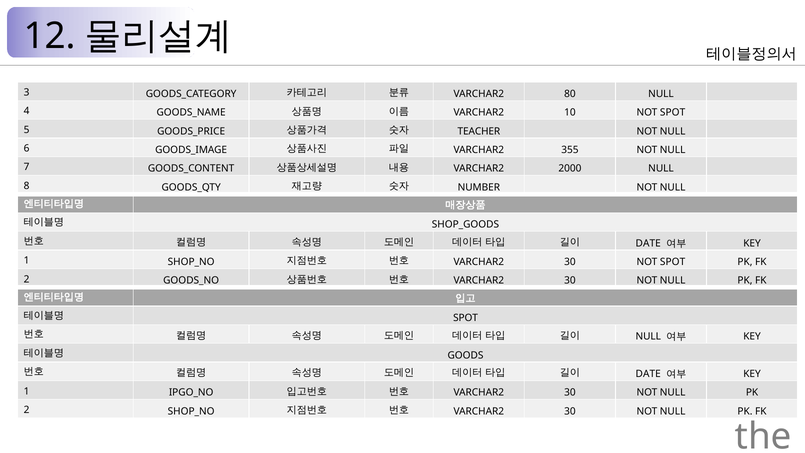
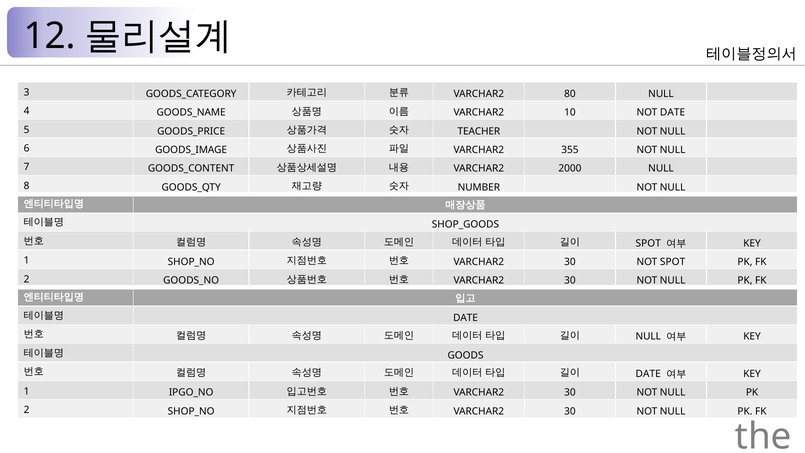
10 NOT SPOT: SPOT -> DATE
DATE at (648, 243): DATE -> SPOT
SPOT at (466, 318): SPOT -> DATE
